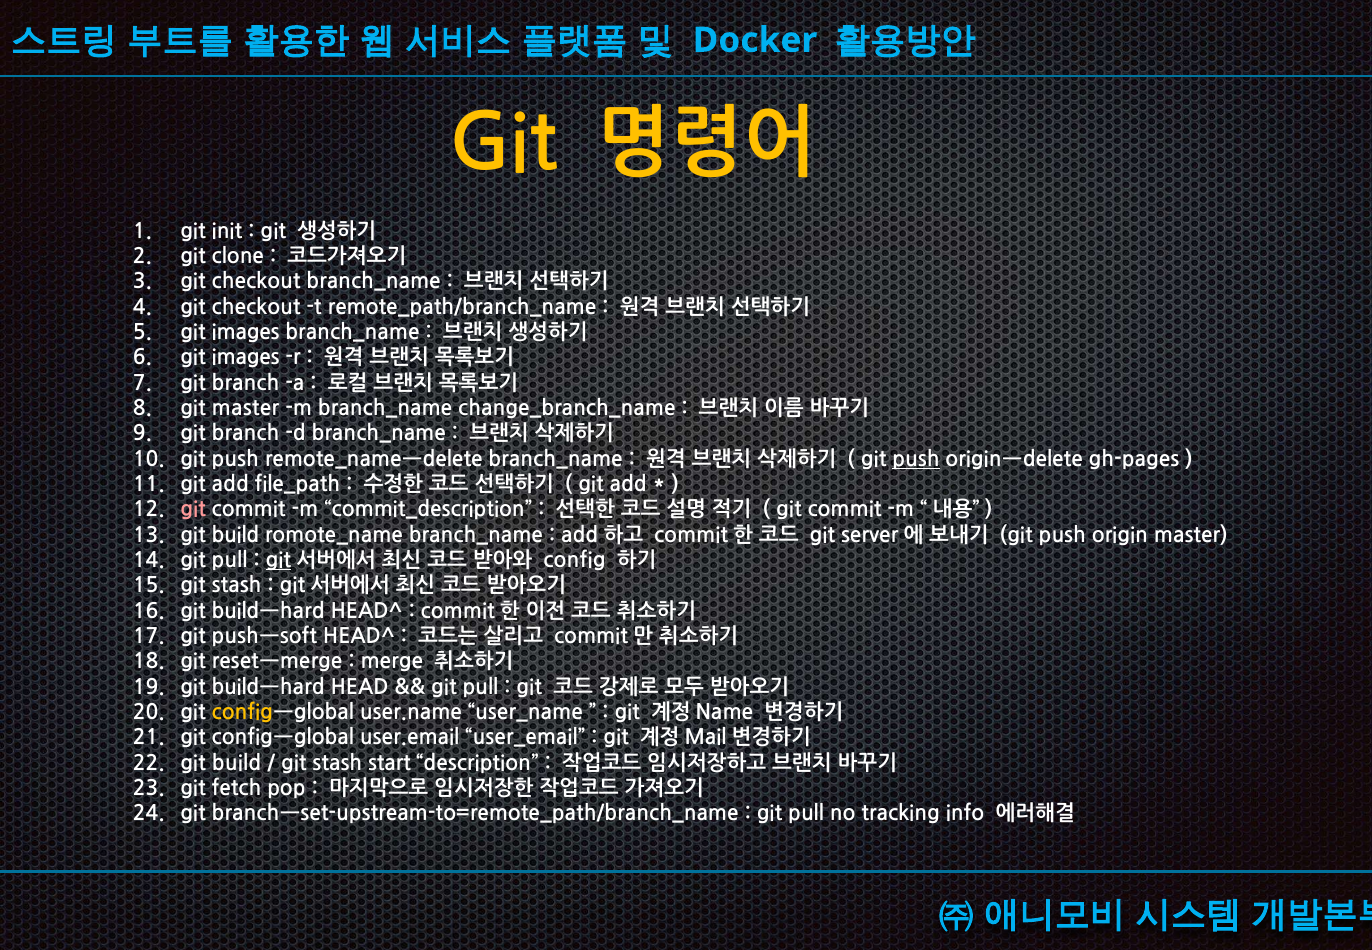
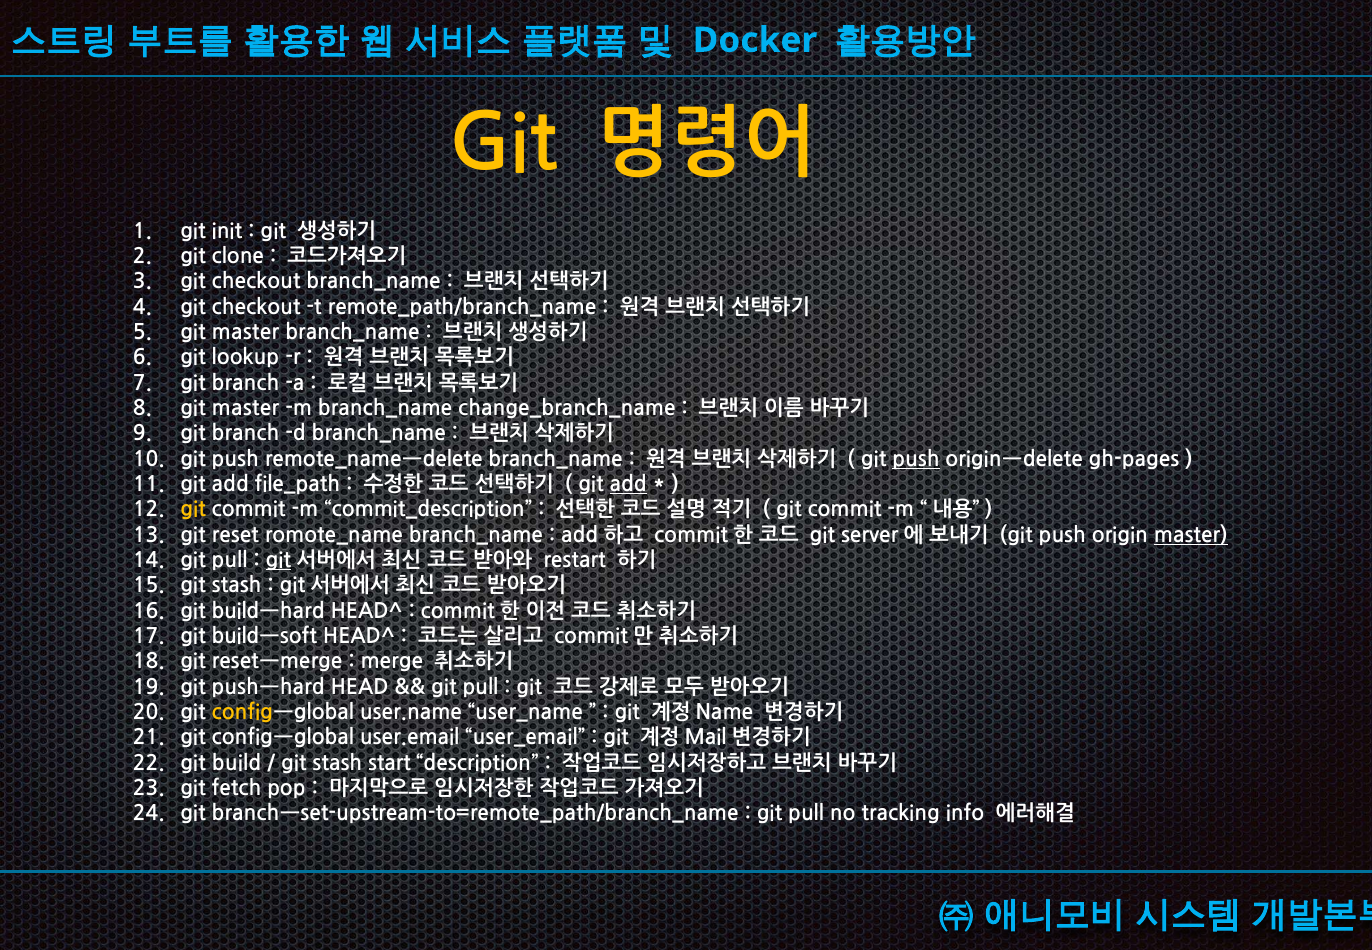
images at (246, 333): images -> master
images at (246, 358): images -> lookup
add at (628, 485) underline: none -> present
git at (193, 510) colour: pink -> yellow
build at (235, 535): build -> reset
master at (1191, 535) underline: none -> present
config at (574, 561): config -> restart
push at (235, 637): push -> build
build at (235, 687): build -> push
